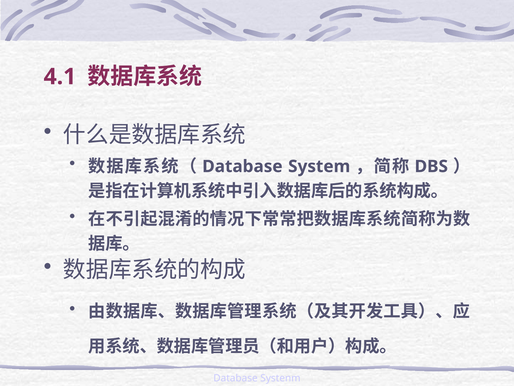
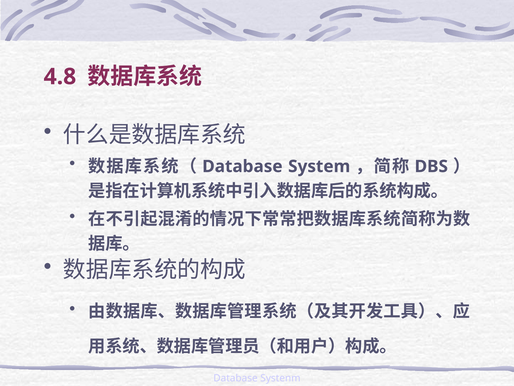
4.1: 4.1 -> 4.8
